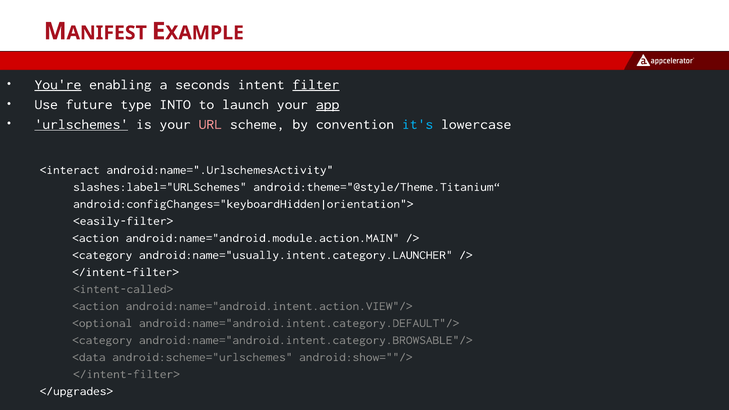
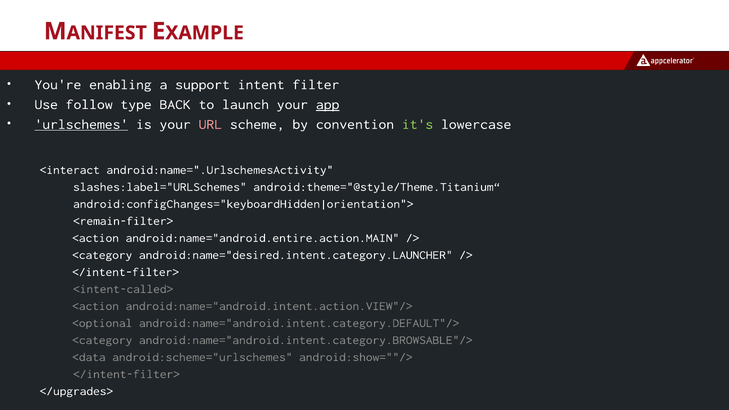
You're underline: present -> none
seconds: seconds -> support
filter underline: present -> none
future: future -> follow
INTO: INTO -> BACK
it's colour: light blue -> light green
<easily-filter>: <easily-filter> -> <remain-filter>
android:name="android.module.action.MAIN: android:name="android.module.action.MAIN -> android:name="android.entire.action.MAIN
android:name="usually.intent.category.LAUNCHER: android:name="usually.intent.category.LAUNCHER -> android:name="desired.intent.category.LAUNCHER
